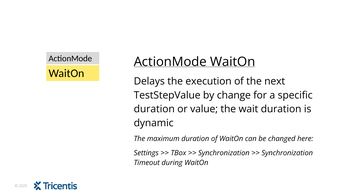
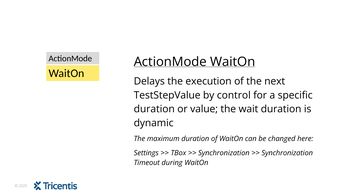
change: change -> control
